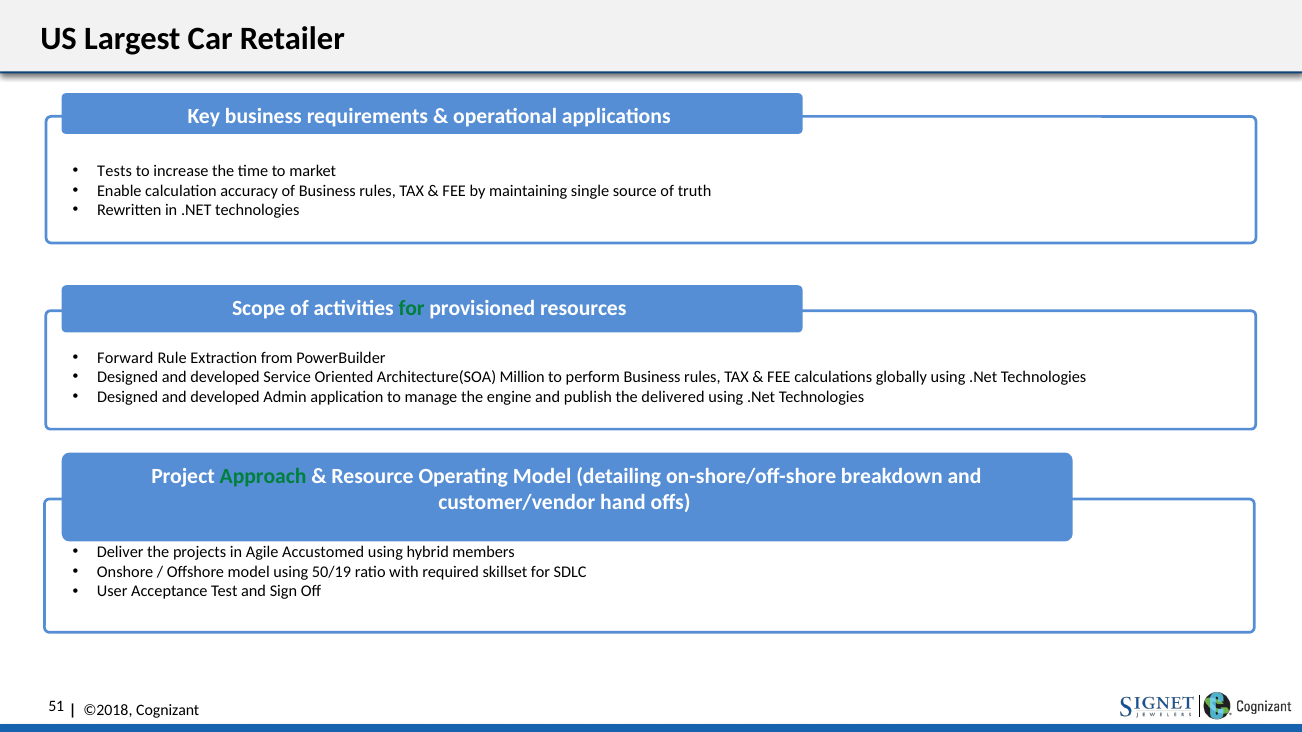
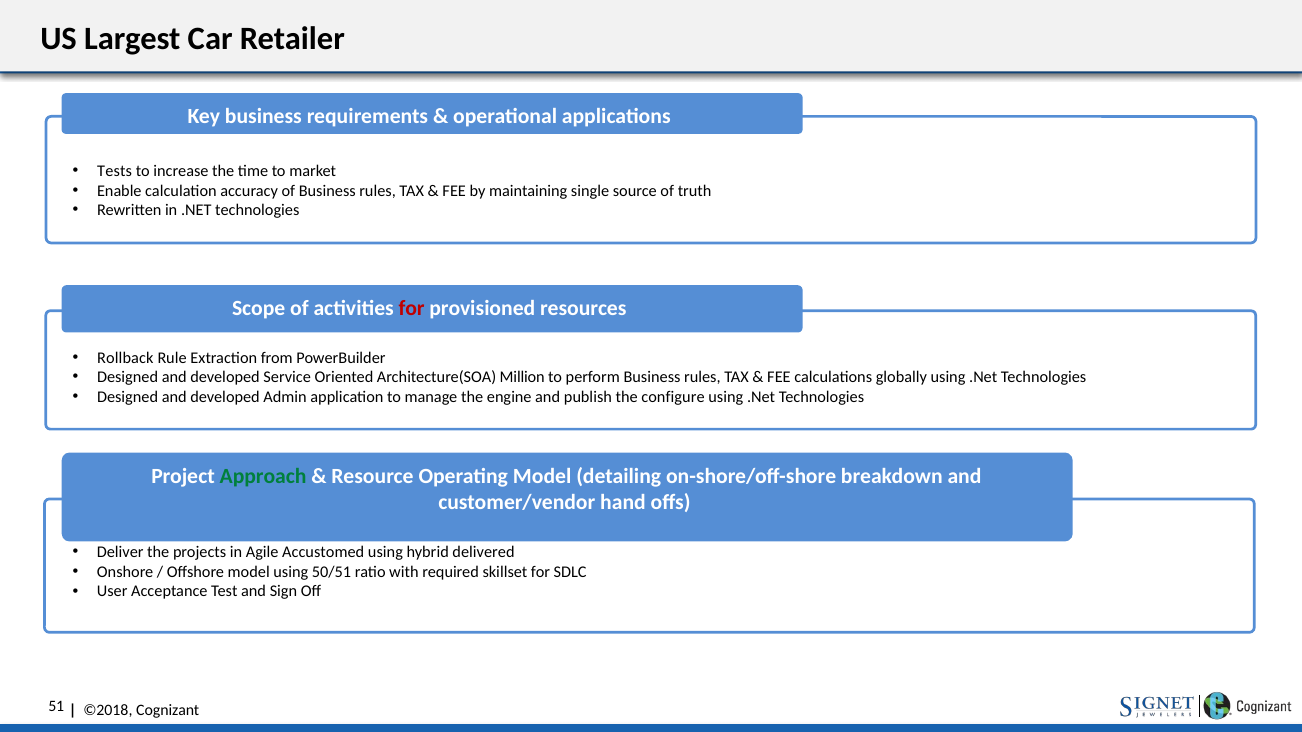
for at (412, 309) colour: green -> red
Forward: Forward -> Rollback
delivered: delivered -> configure
members: members -> delivered
50/19: 50/19 -> 50/51
